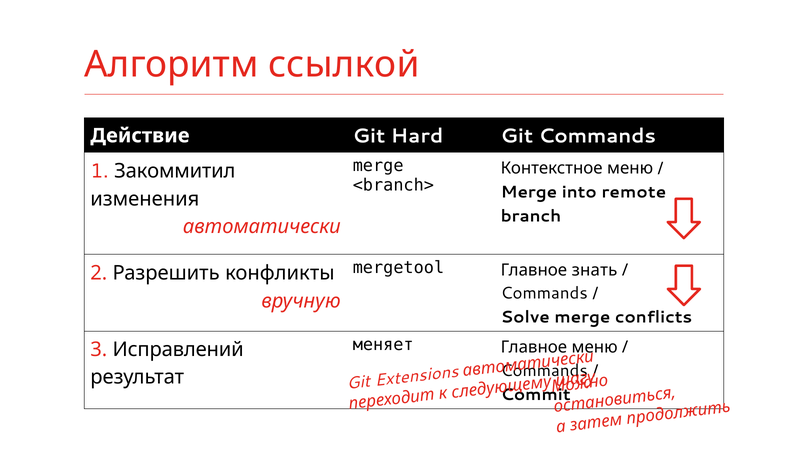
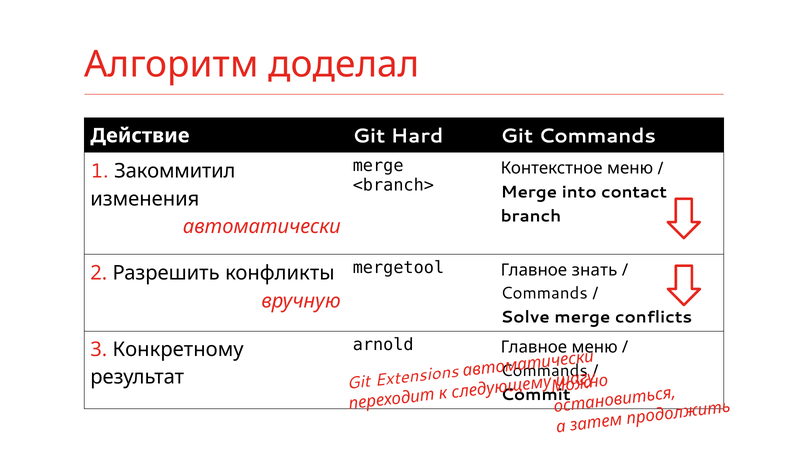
ссылкой: ссылкой -> доделал
remote: remote -> contact
меняет: меняет -> arnold
Исправлений: Исправлений -> Конкретному
